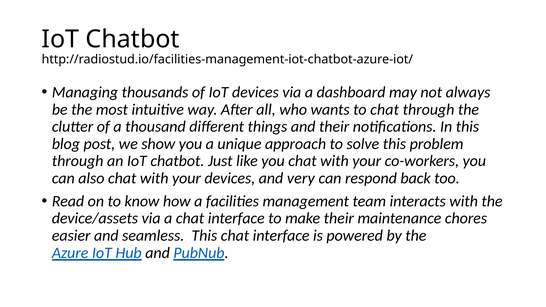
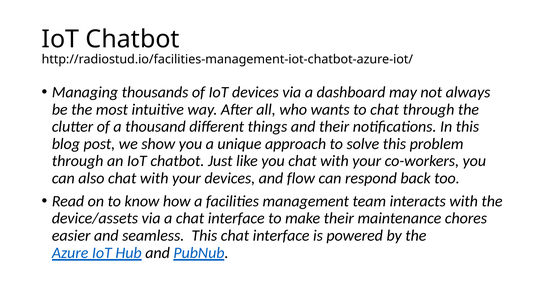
very: very -> flow
